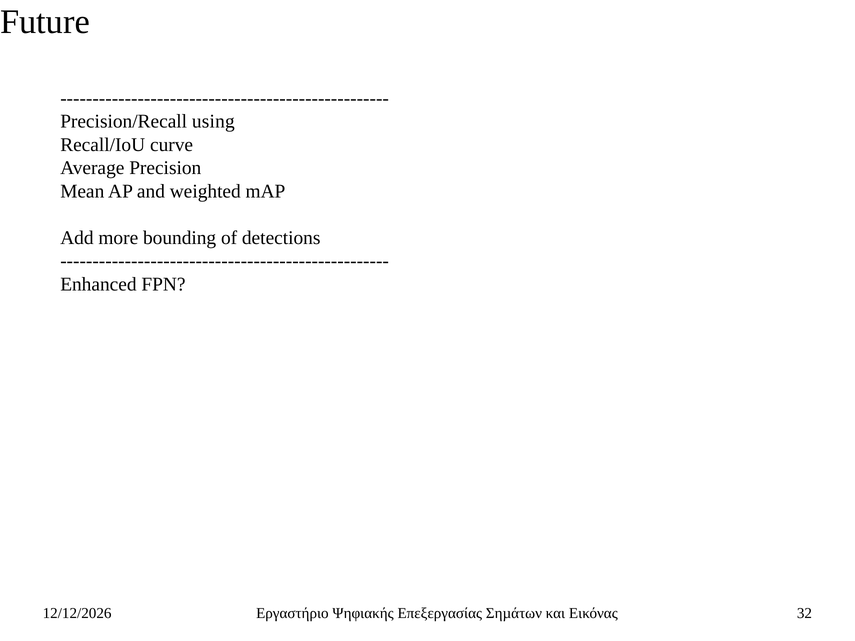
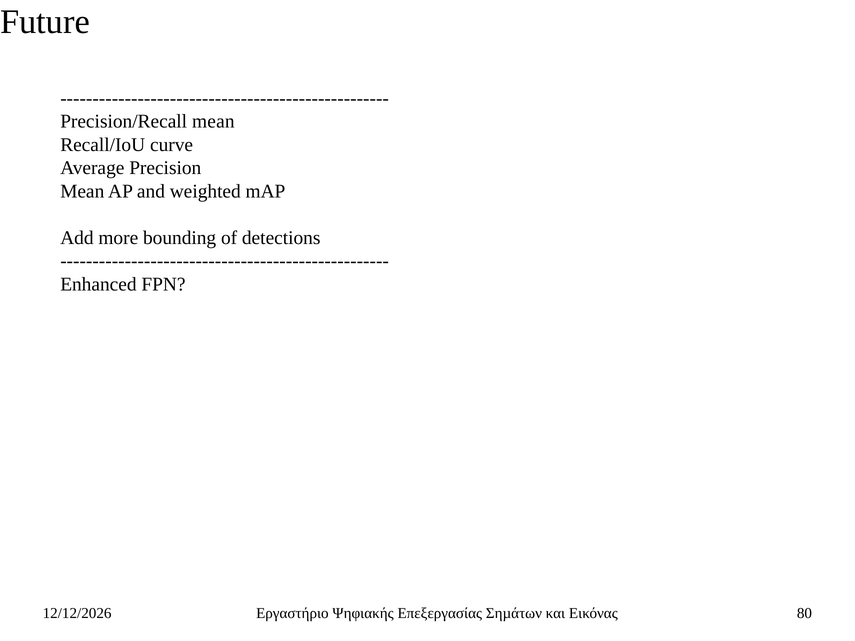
Precision/Recall using: using -> mean
32: 32 -> 80
